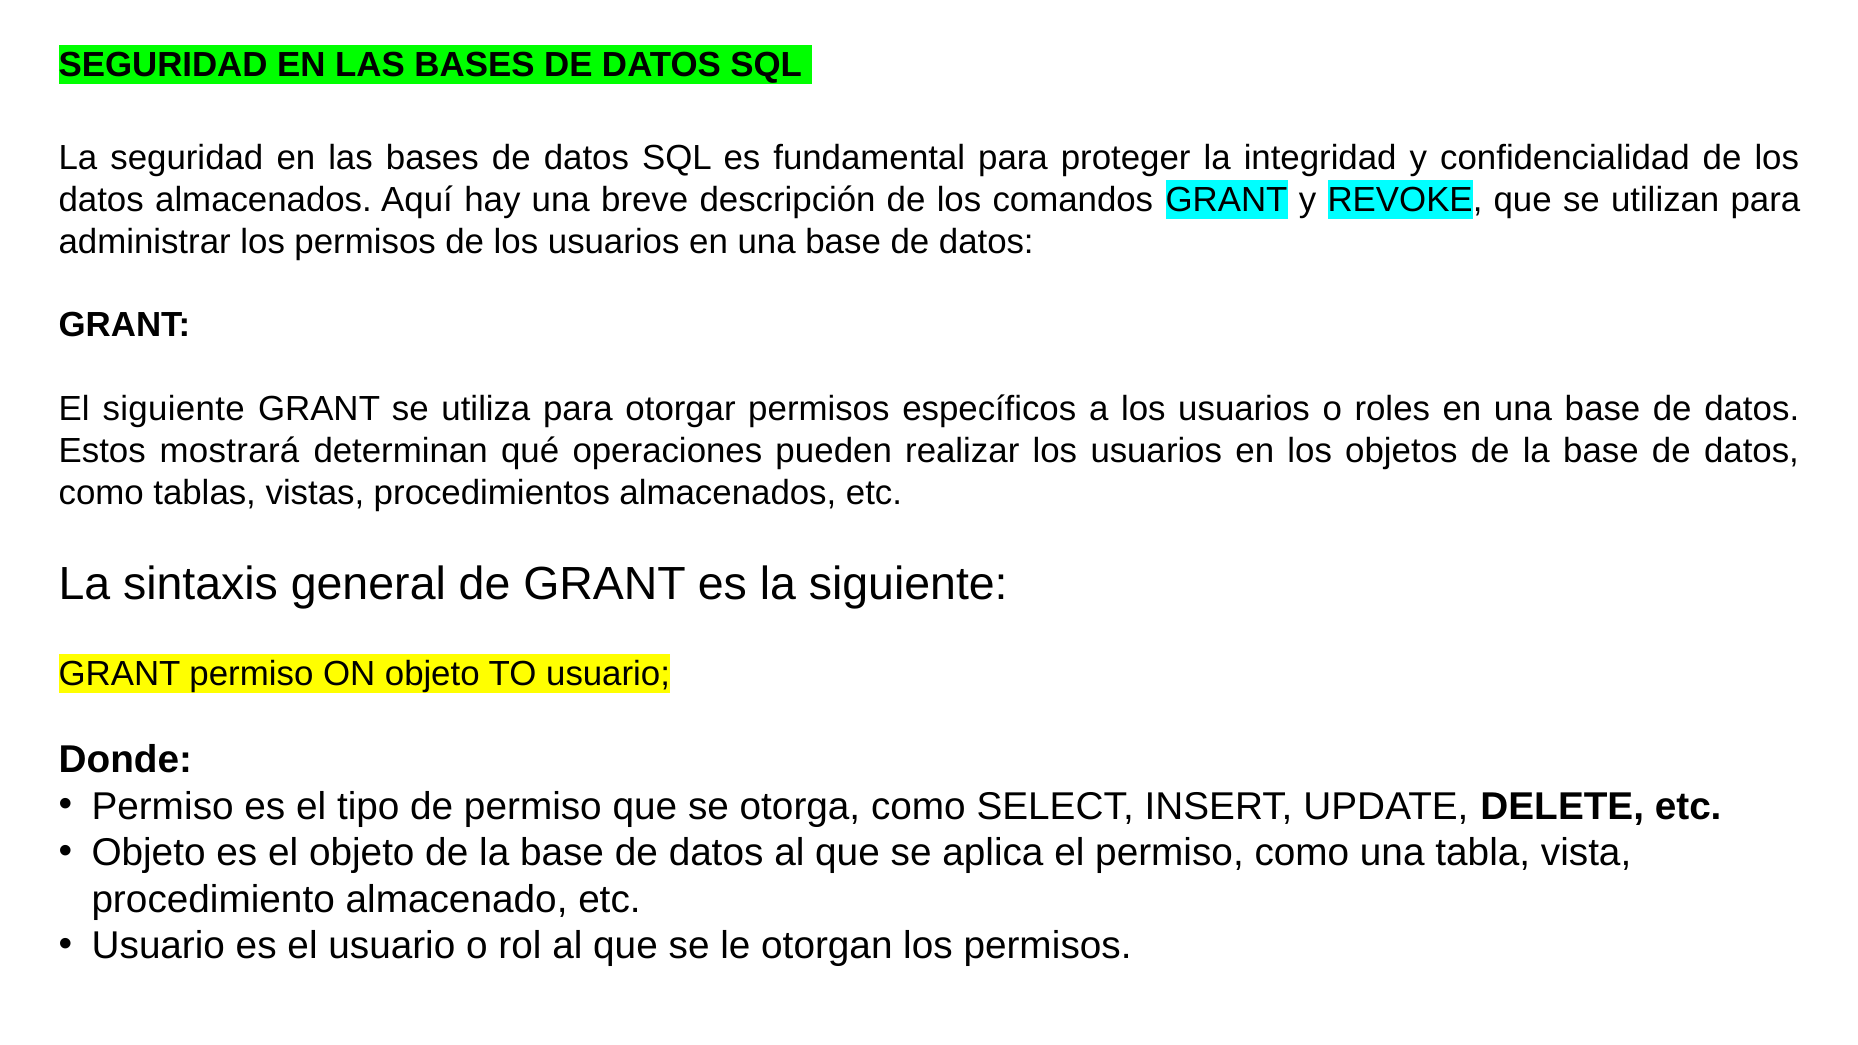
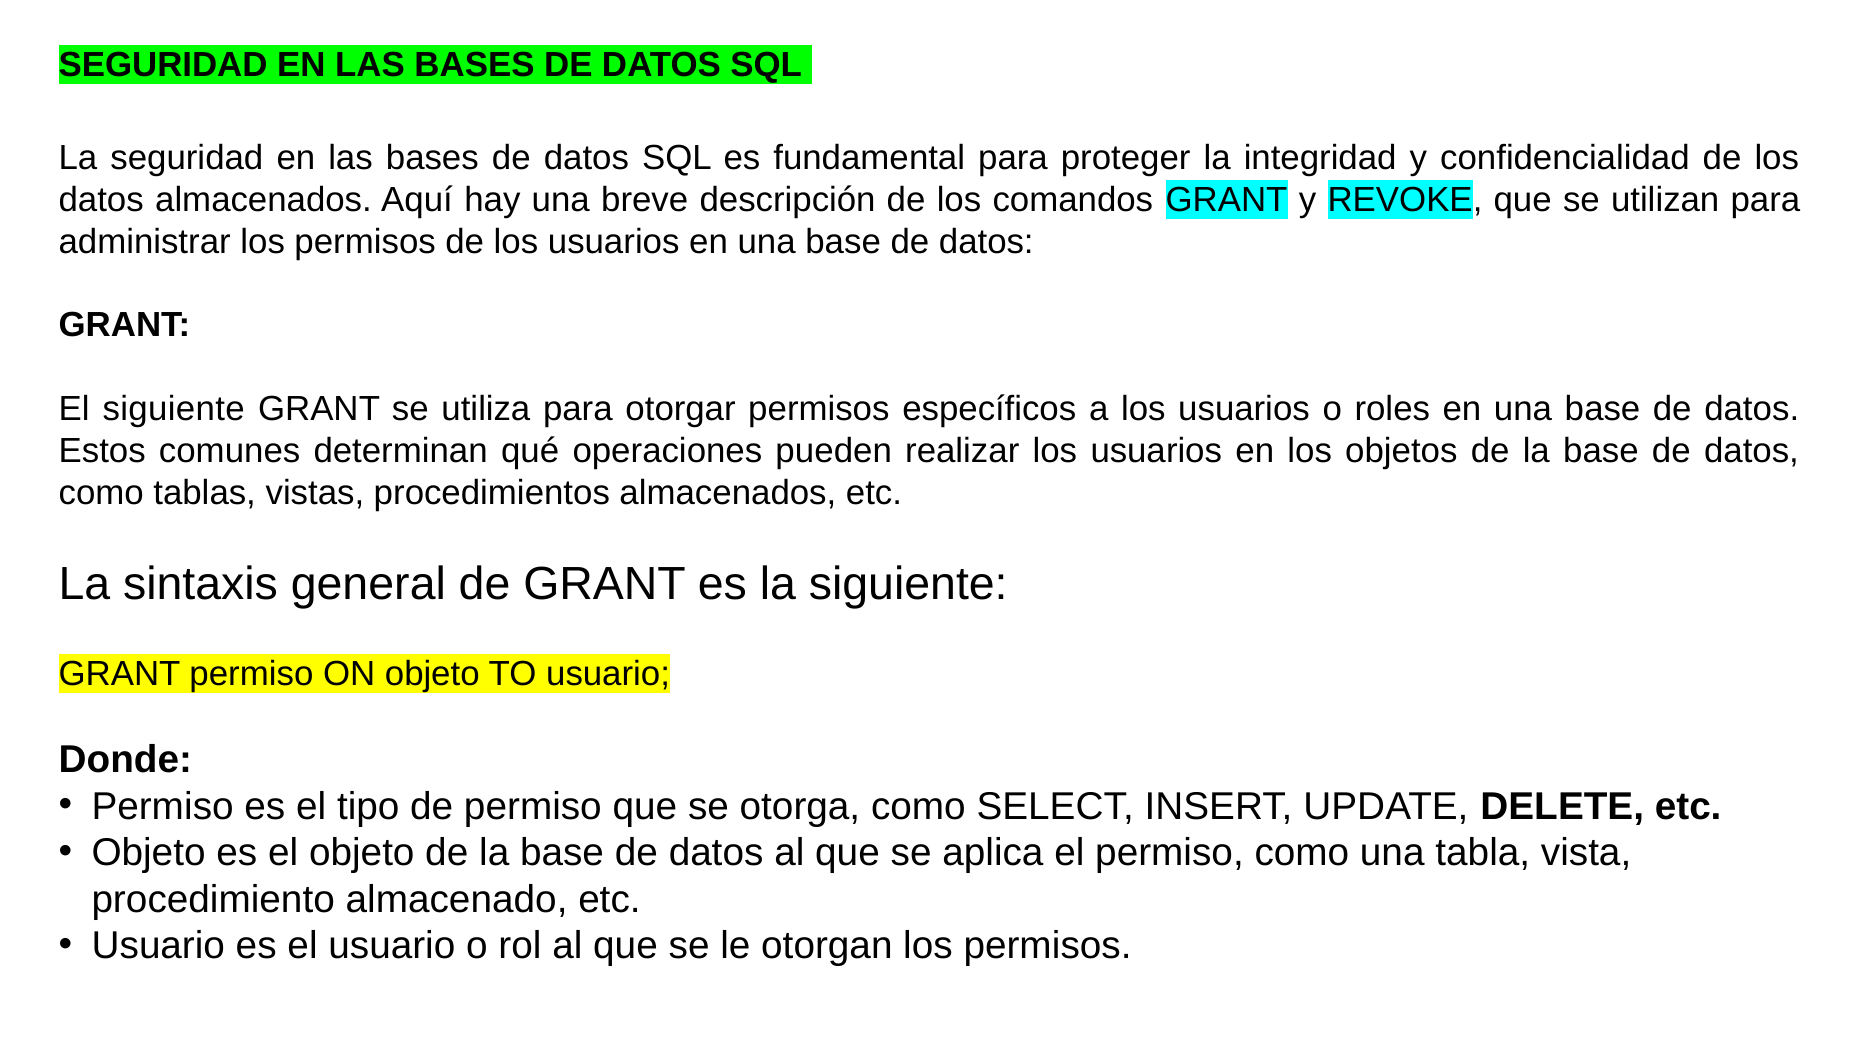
mostrará: mostrará -> comunes
